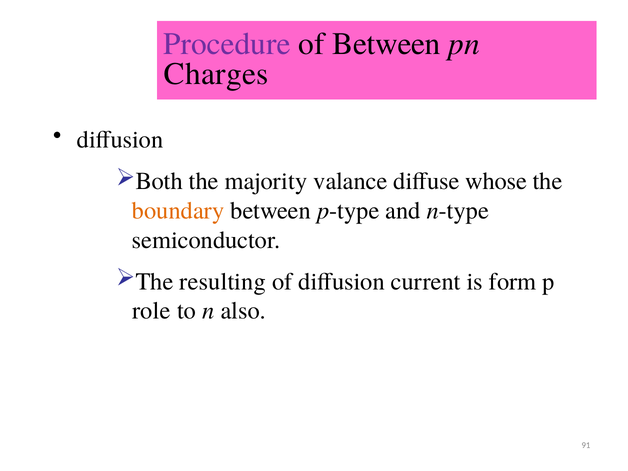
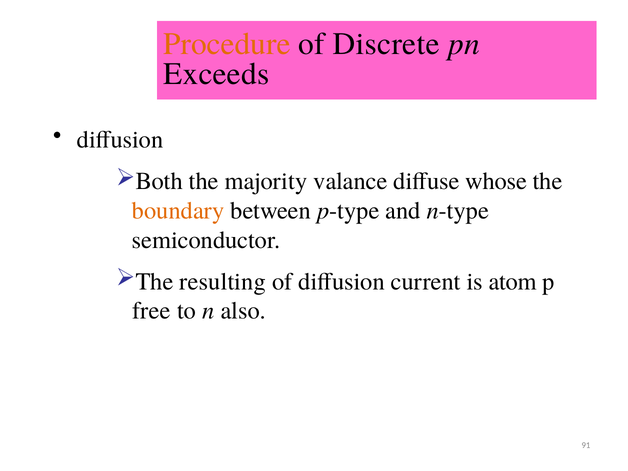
Procedure colour: purple -> orange
of Between: Between -> Discrete
Charges: Charges -> Exceeds
form: form -> atom
role: role -> free
